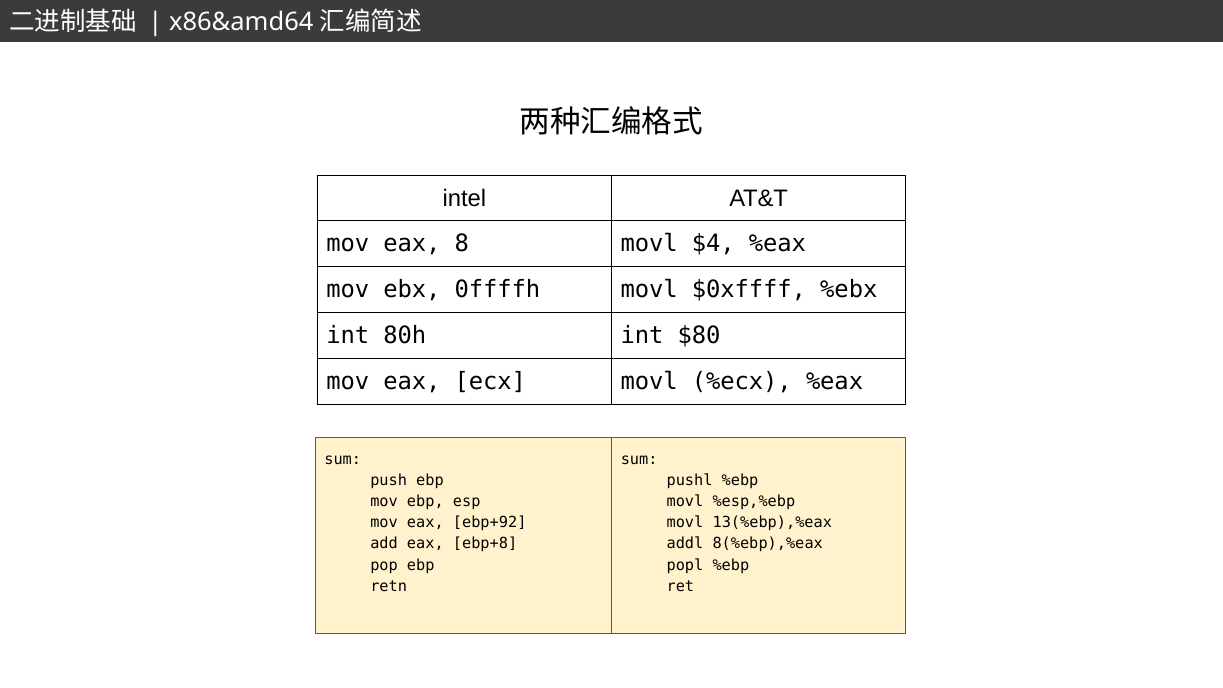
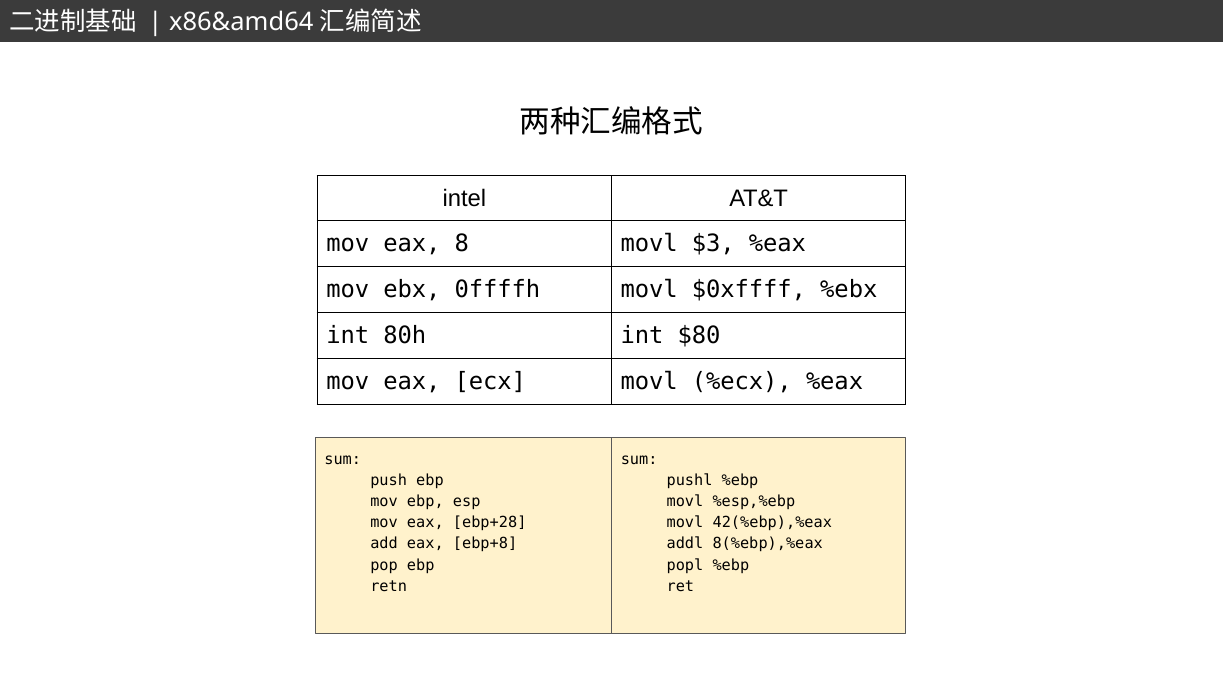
$4: $4 -> $3
ebp+92: ebp+92 -> ebp+28
13(%ebp),%eax: 13(%ebp),%eax -> 42(%ebp),%eax
